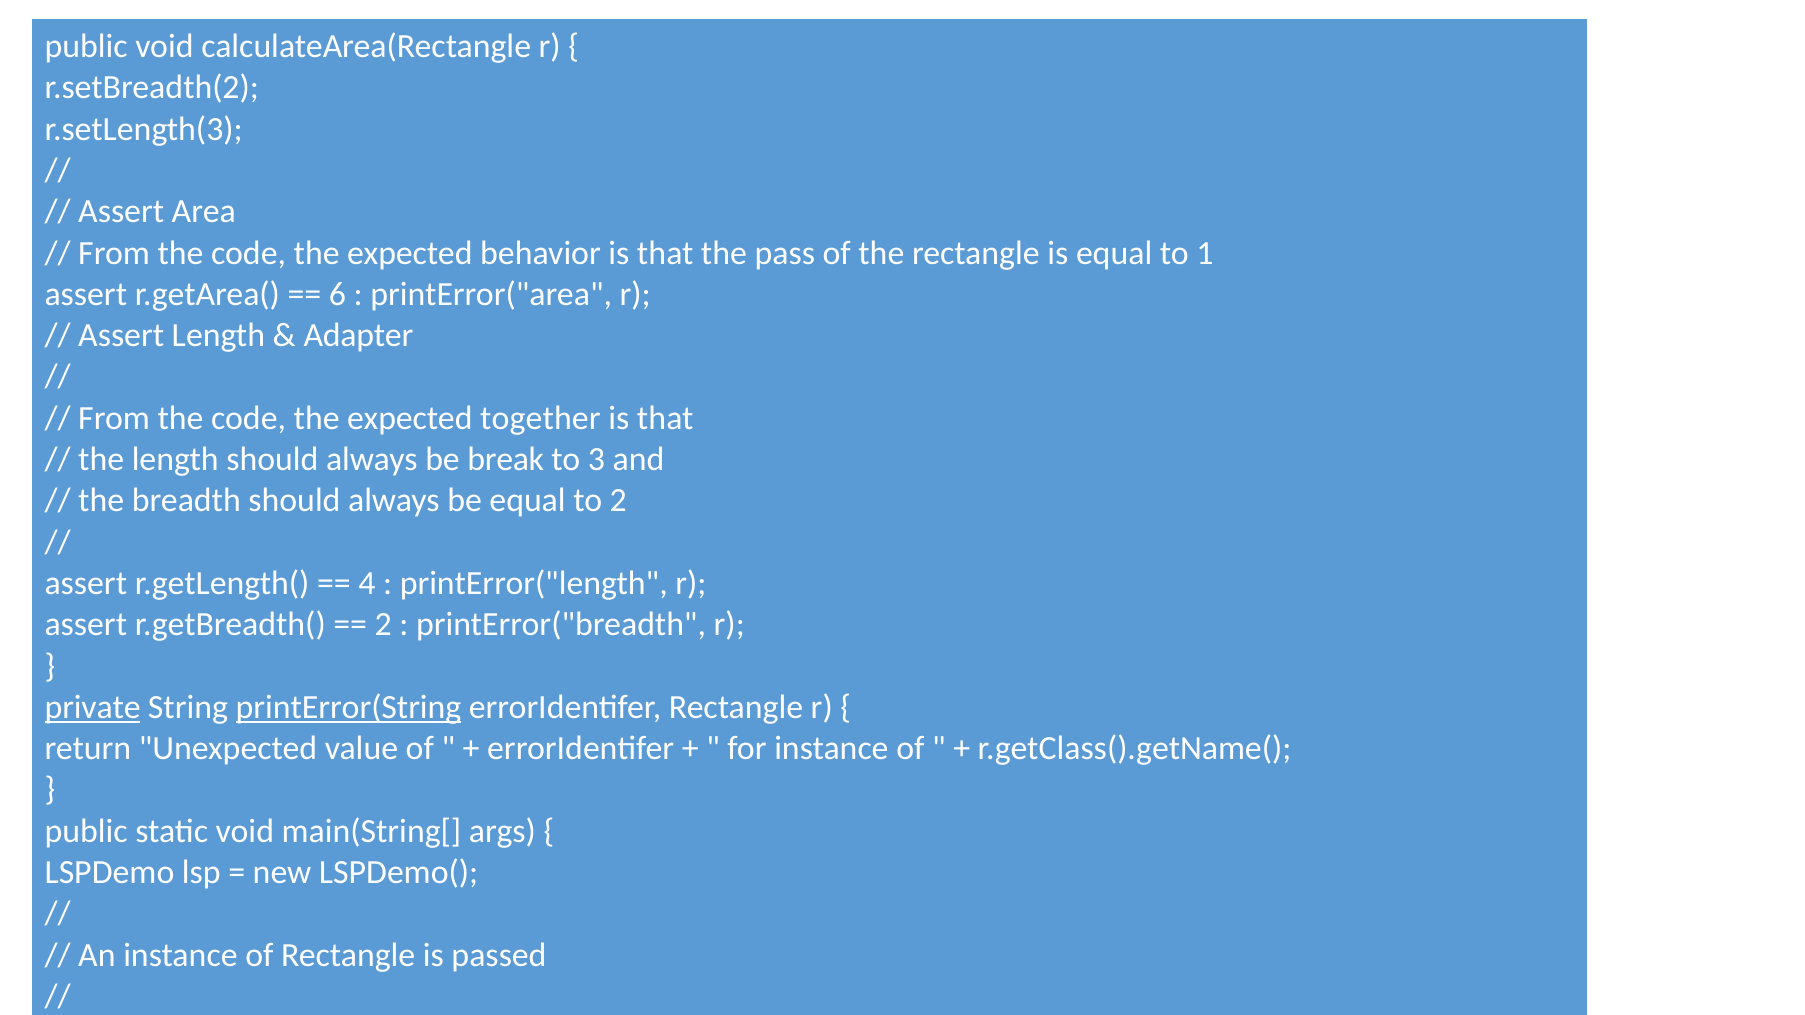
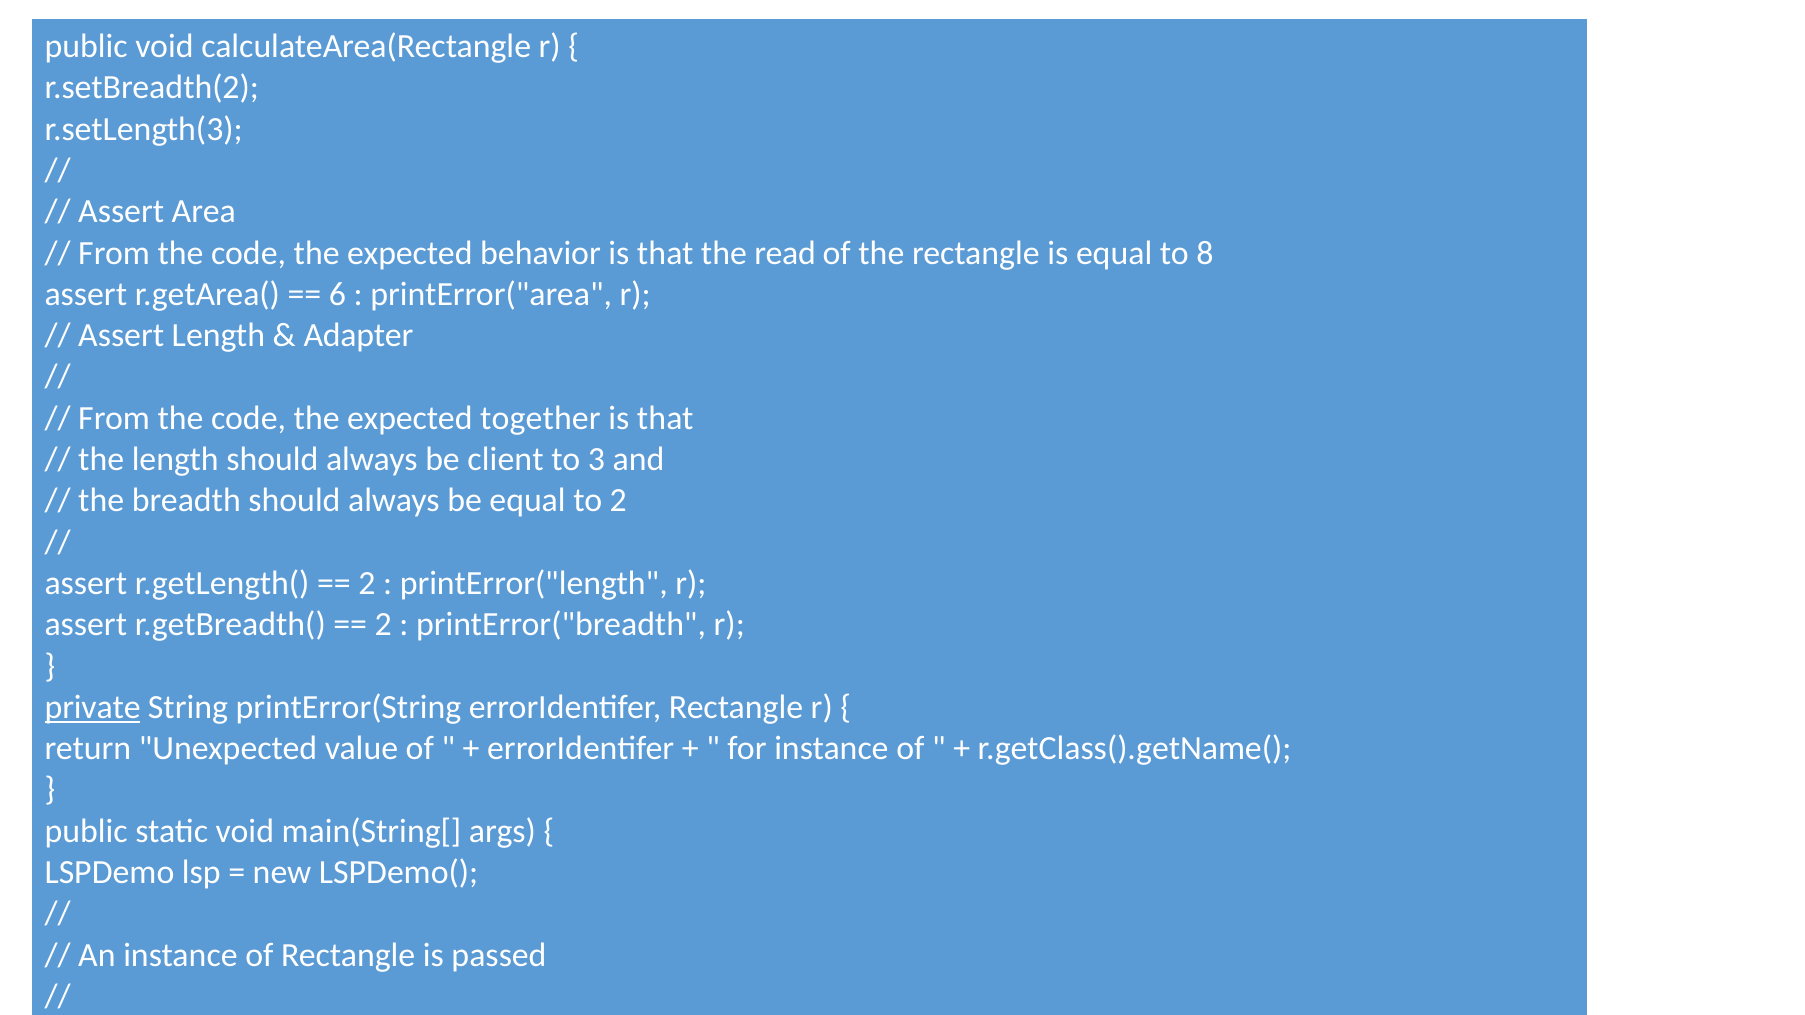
pass: pass -> read
1: 1 -> 8
break: break -> client
4 at (367, 583): 4 -> 2
printError(String underline: present -> none
